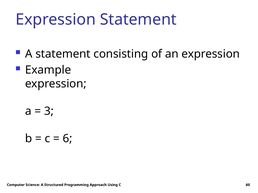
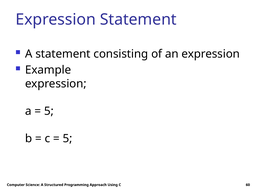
3 at (49, 111): 3 -> 5
6 at (68, 139): 6 -> 5
